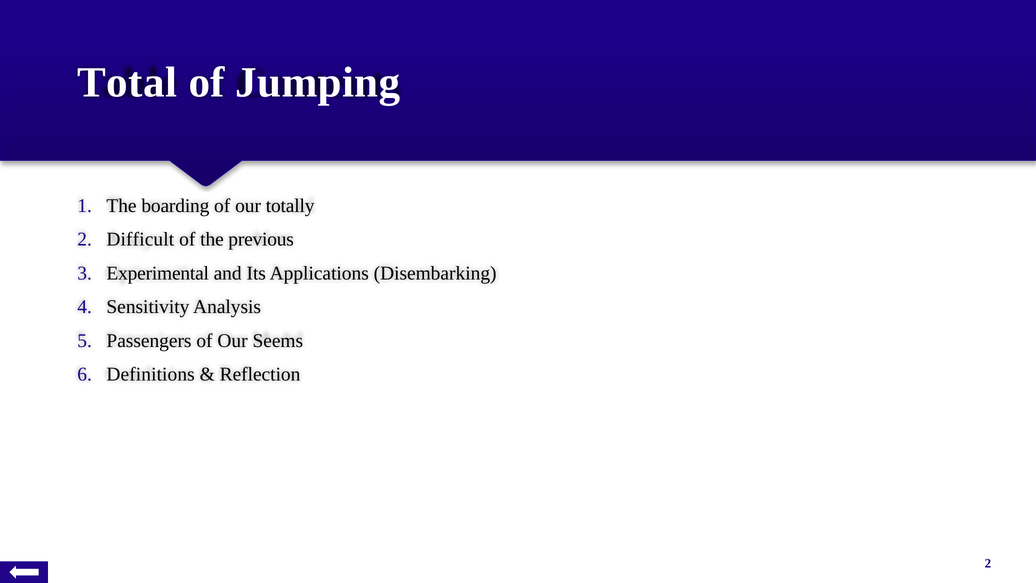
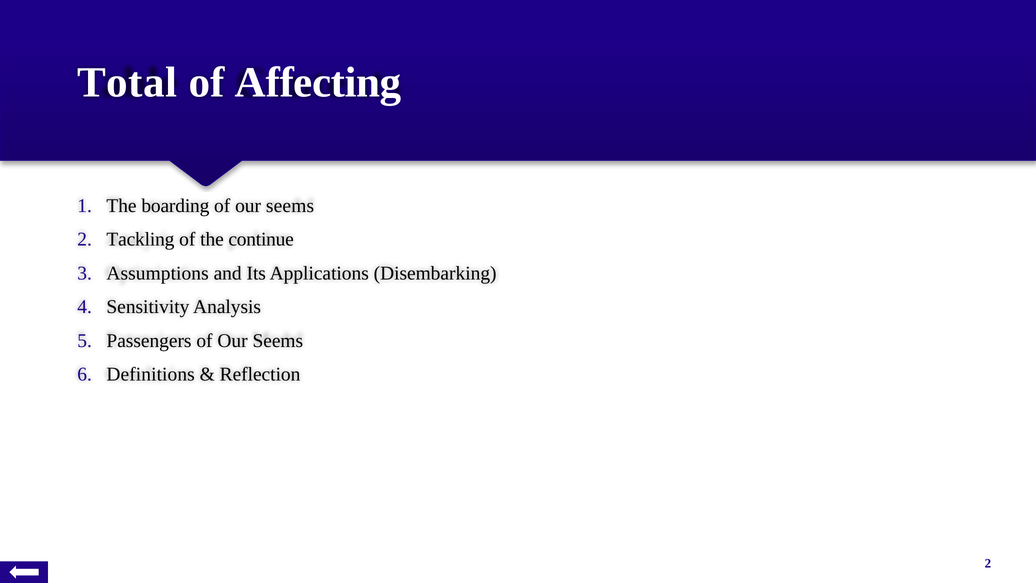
Jumping: Jumping -> Affecting
totally at (290, 206): totally -> seems
Difficult: Difficult -> Tackling
previous: previous -> continue
Experimental: Experimental -> Assumptions
